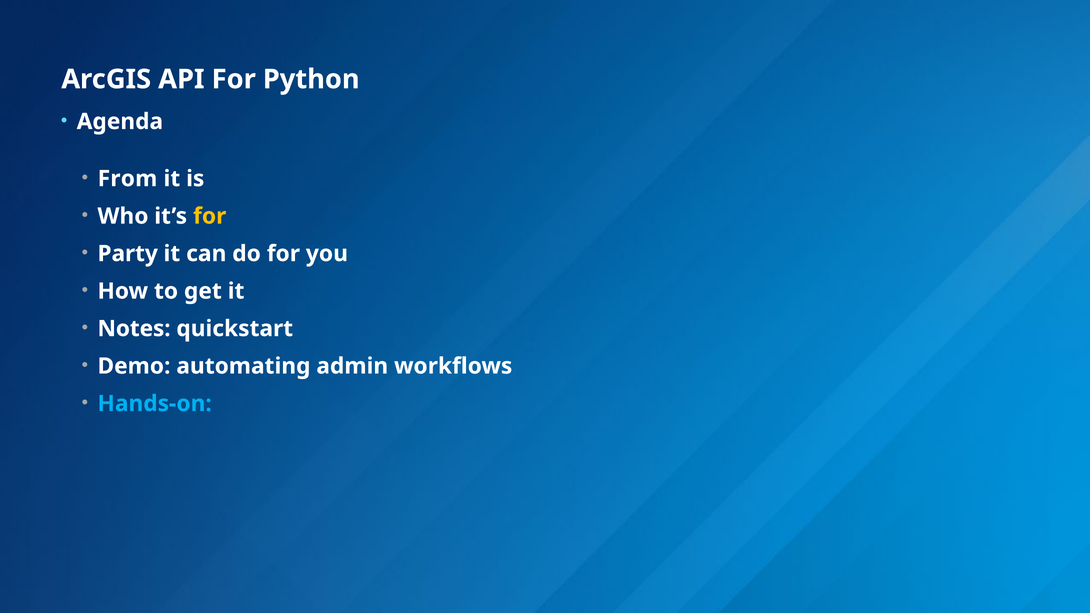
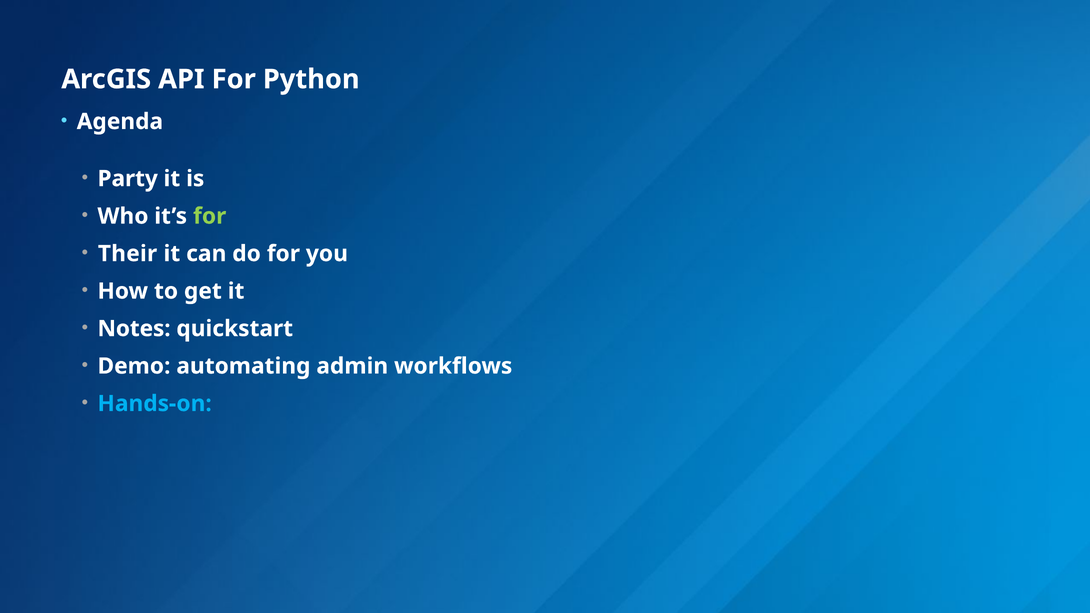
From: From -> Party
for at (210, 216) colour: yellow -> light green
Party: Party -> Their
